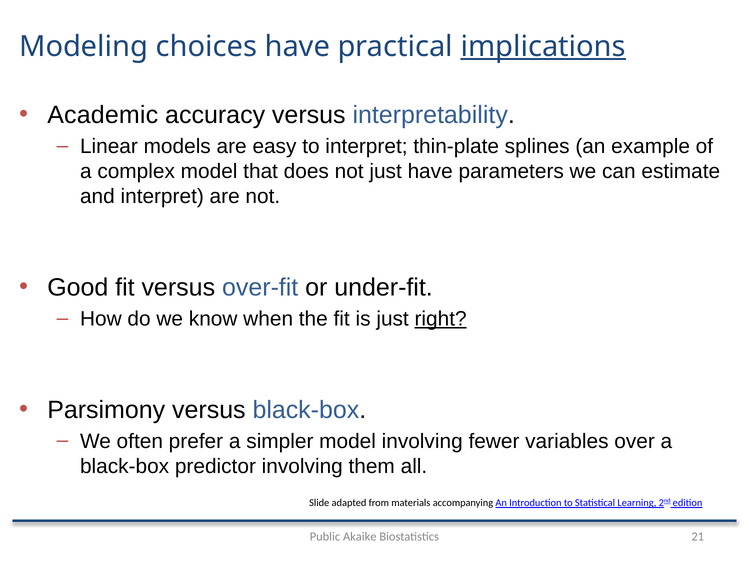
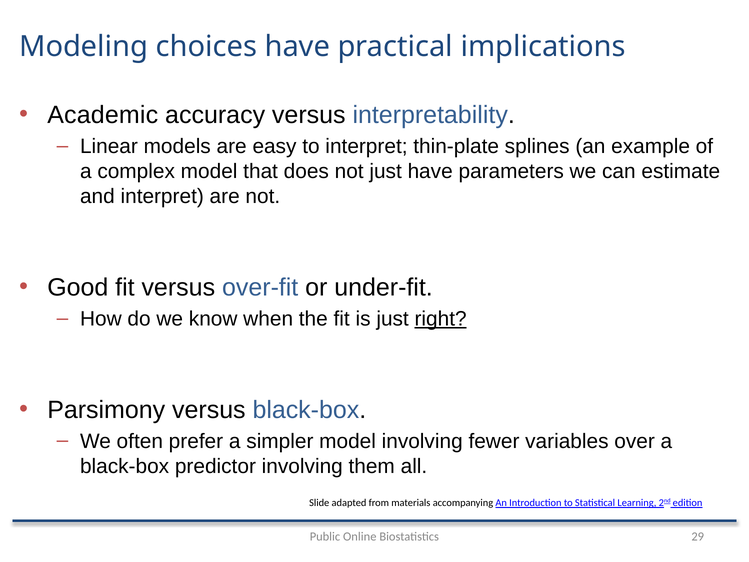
implications underline: present -> none
Akaike: Akaike -> Online
21: 21 -> 29
